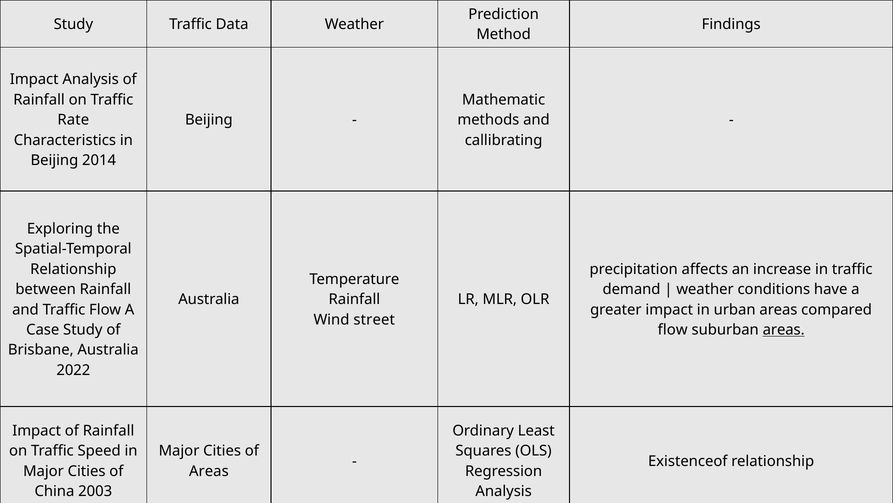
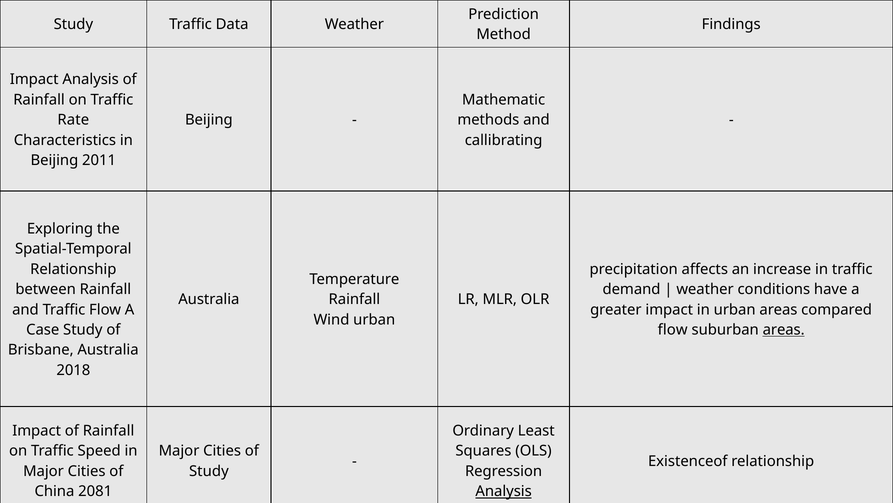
2014: 2014 -> 2011
Wind street: street -> urban
2022: 2022 -> 2018
Areas at (209, 471): Areas -> Study
2003: 2003 -> 2081
Analysis at (504, 491) underline: none -> present
